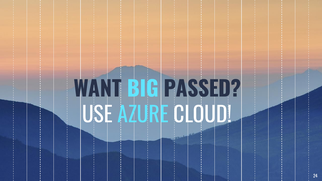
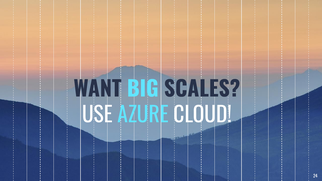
PASSED: PASSED -> SCALES
